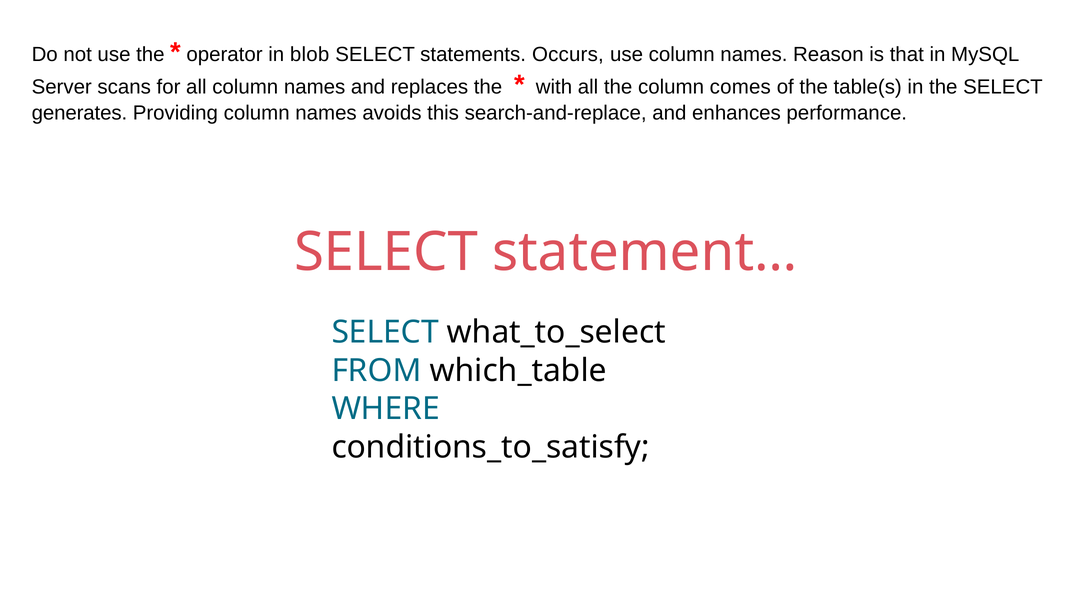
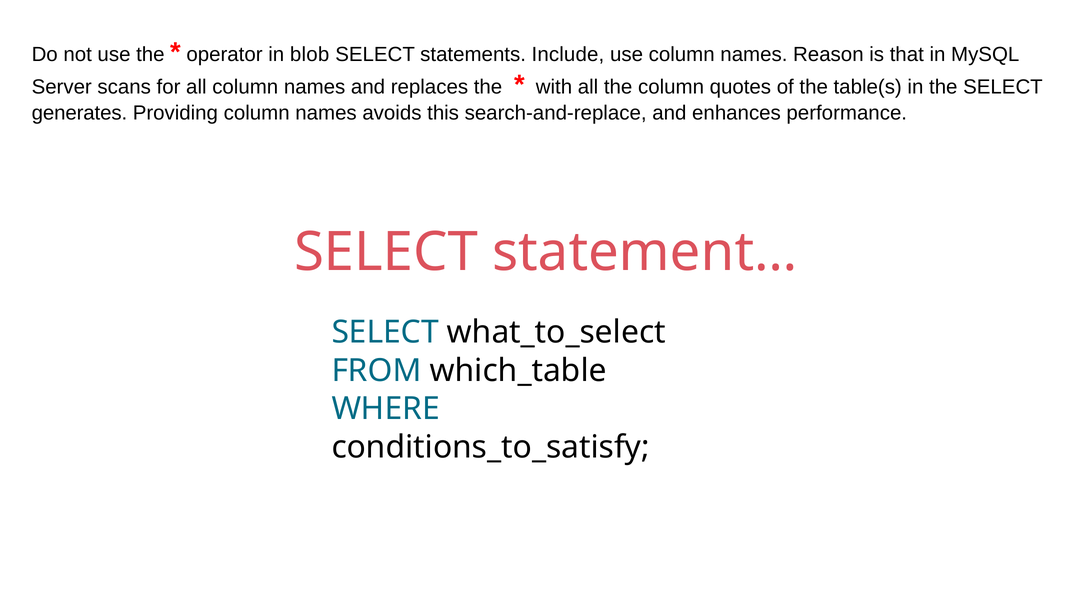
Occurs: Occurs -> Include
comes: comes -> quotes
